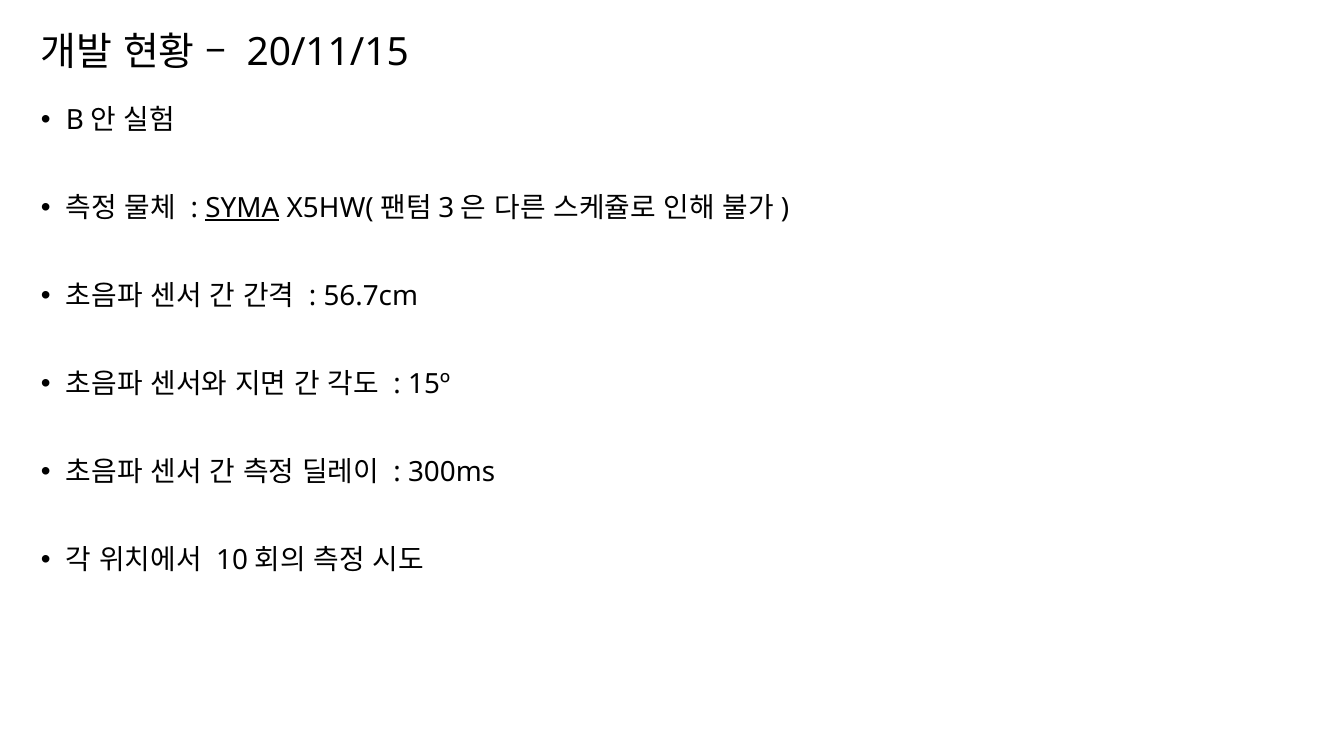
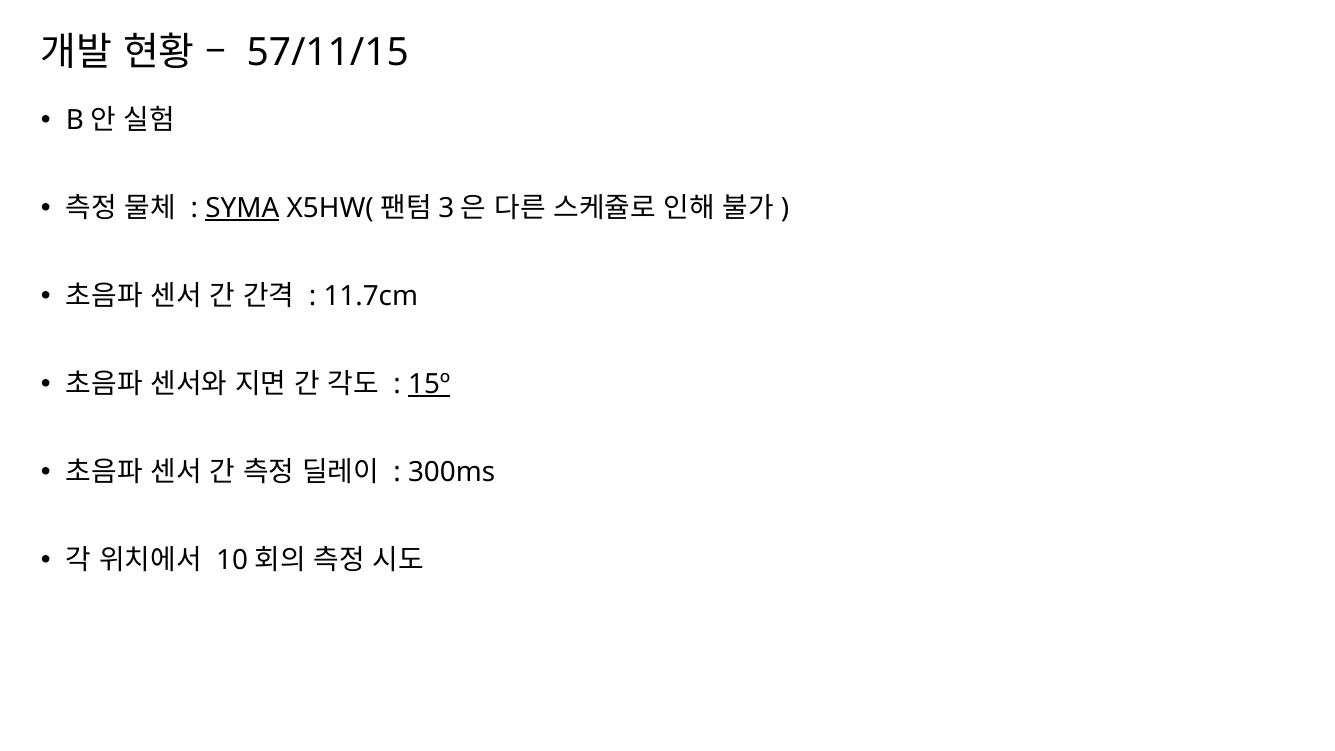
20/11/15: 20/11/15 -> 57/11/15
56.7cm: 56.7cm -> 11.7cm
15º underline: none -> present
